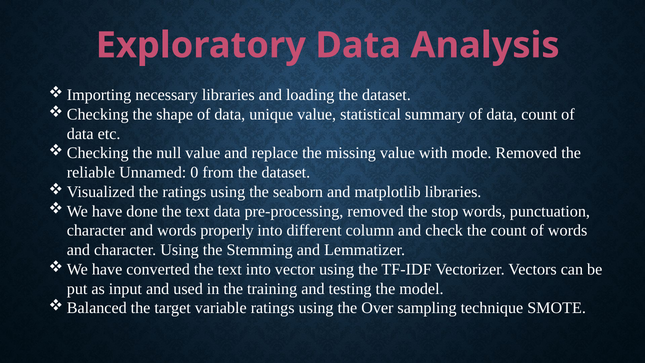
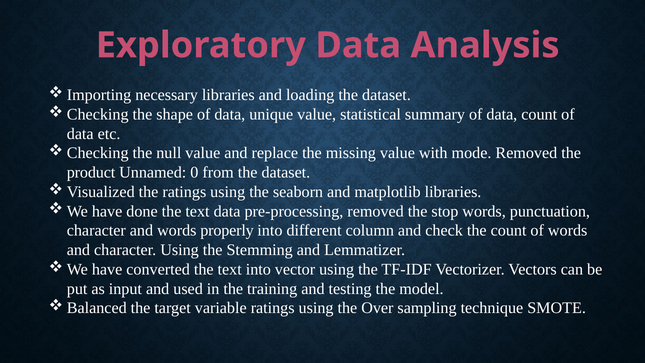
reliable: reliable -> product
